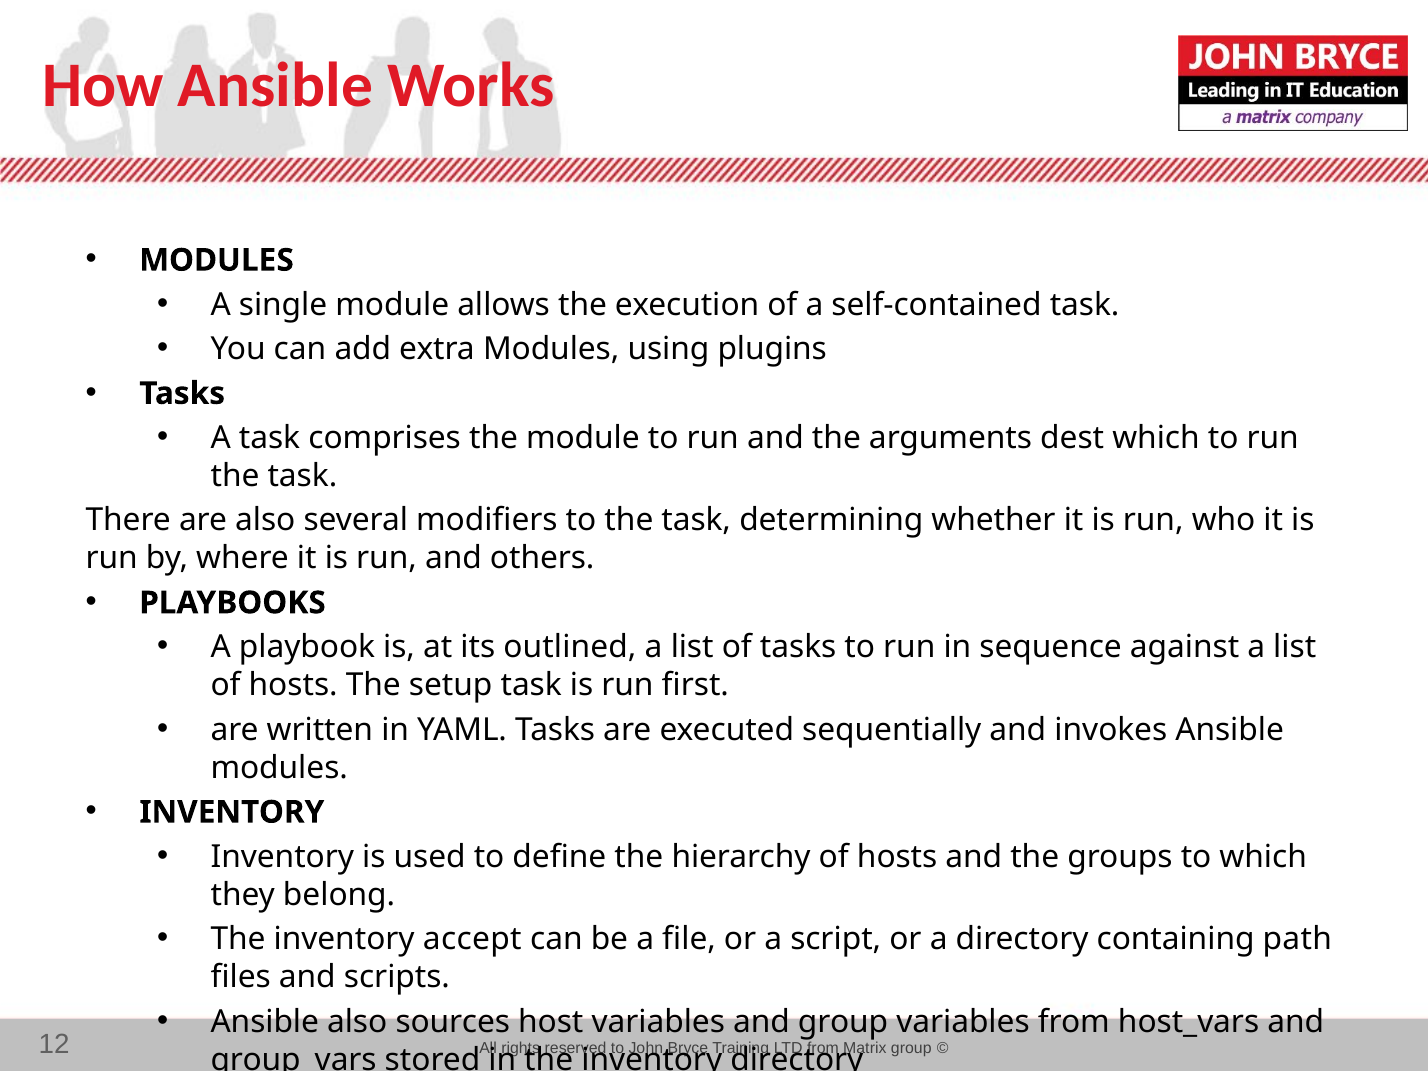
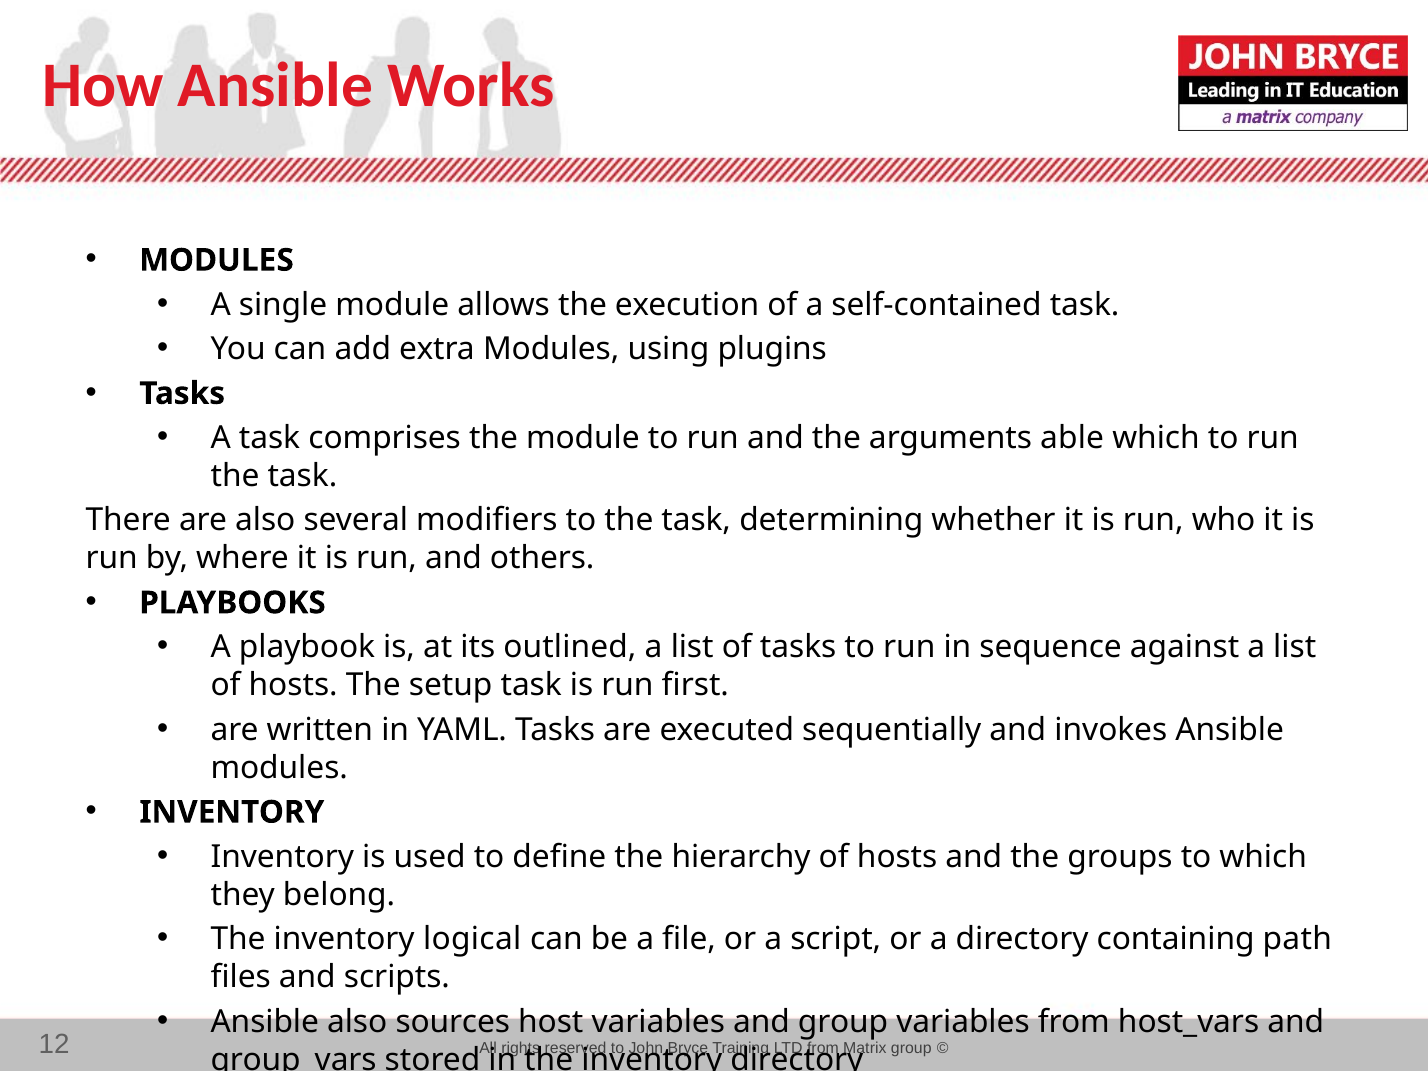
dest: dest -> able
accept: accept -> logical
